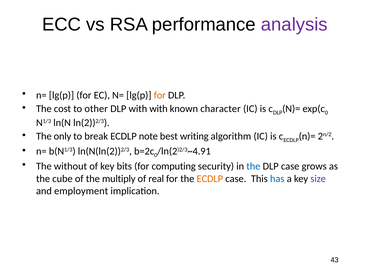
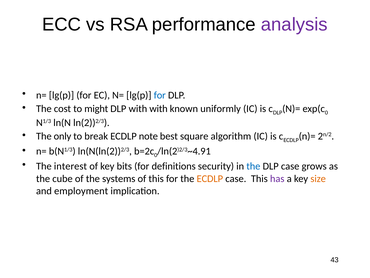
for at (160, 95) colour: orange -> blue
other: other -> might
character: character -> uniformly
writing: writing -> square
without: without -> interest
computing: computing -> definitions
multiply: multiply -> systems
of real: real -> this
has colour: blue -> purple
size colour: purple -> orange
